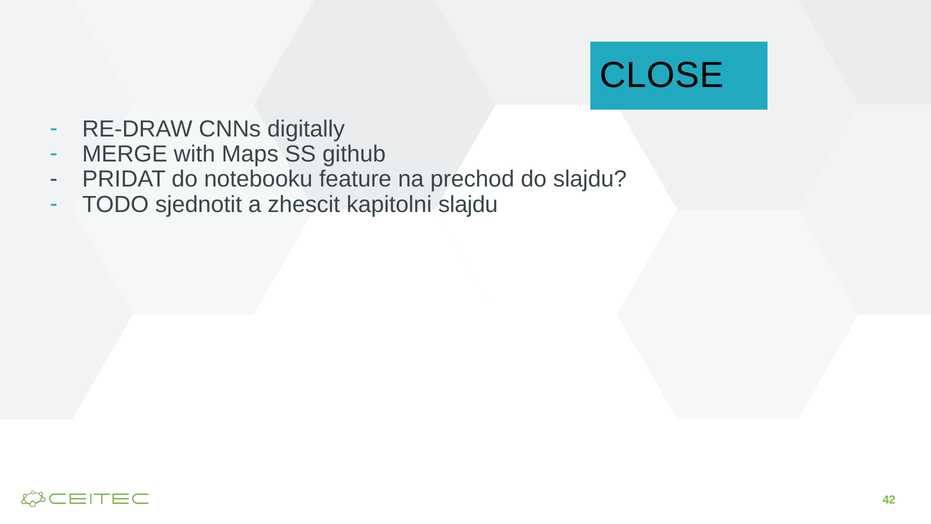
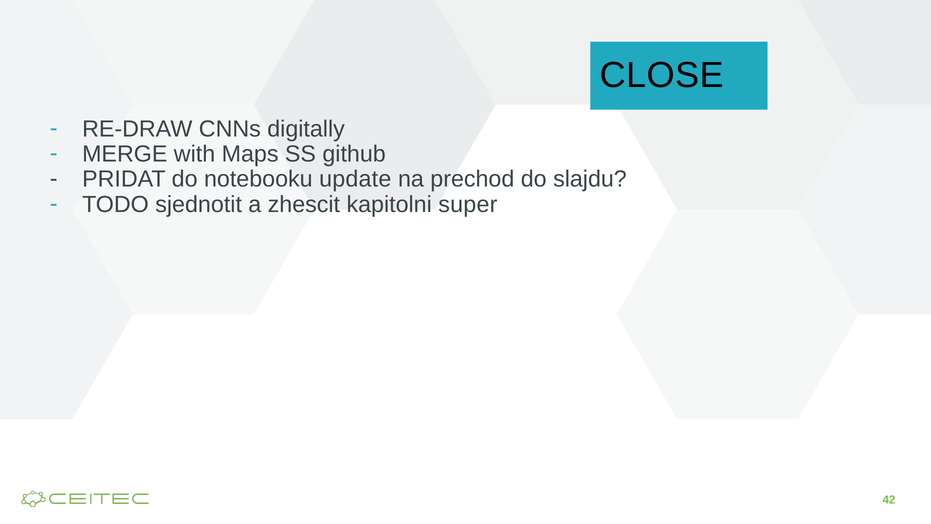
feature: feature -> update
kapitolni slajdu: slajdu -> super
